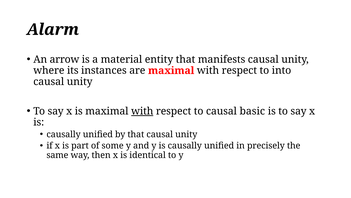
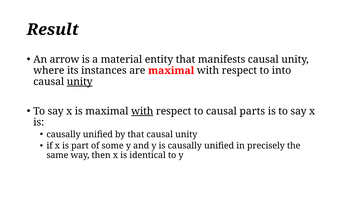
Alarm: Alarm -> Result
unity at (80, 81) underline: none -> present
basic: basic -> parts
